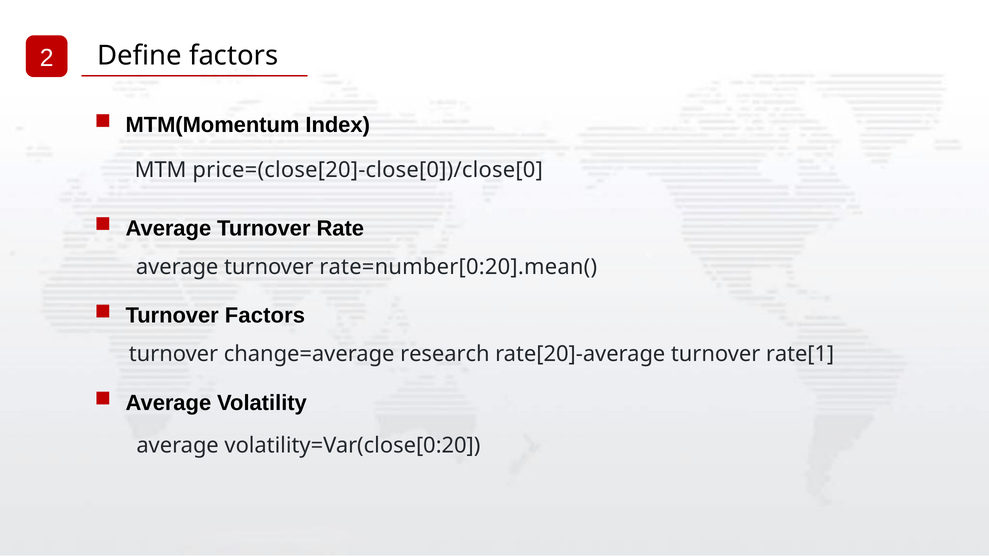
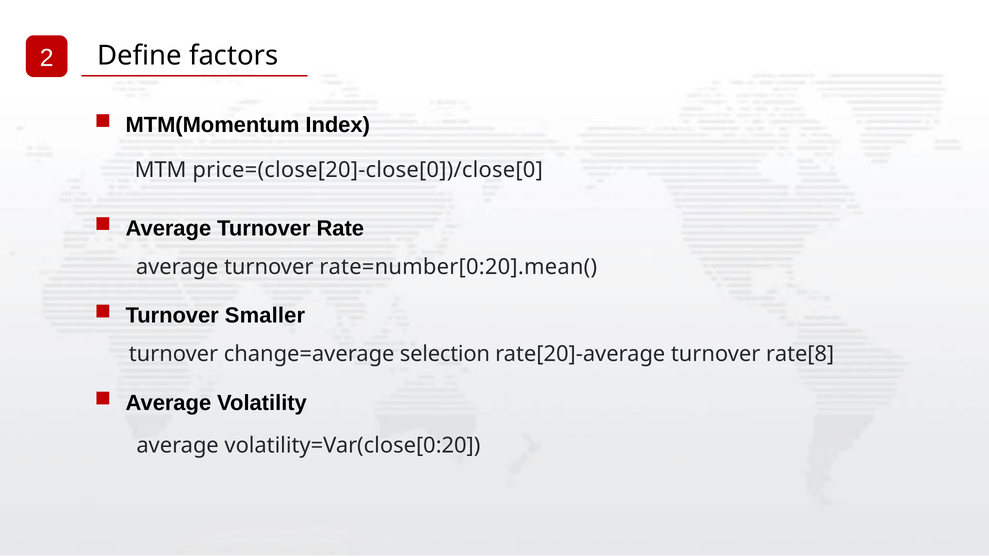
Turnover Factors: Factors -> Smaller
research: research -> selection
rate[1: rate[1 -> rate[8
